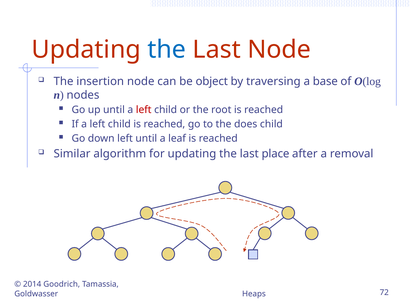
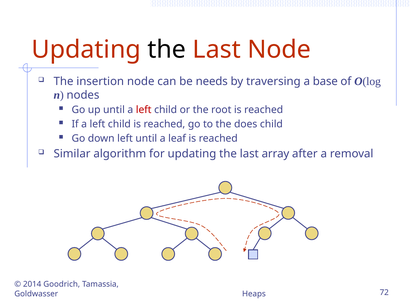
the at (167, 50) colour: blue -> black
object: object -> needs
place: place -> array
